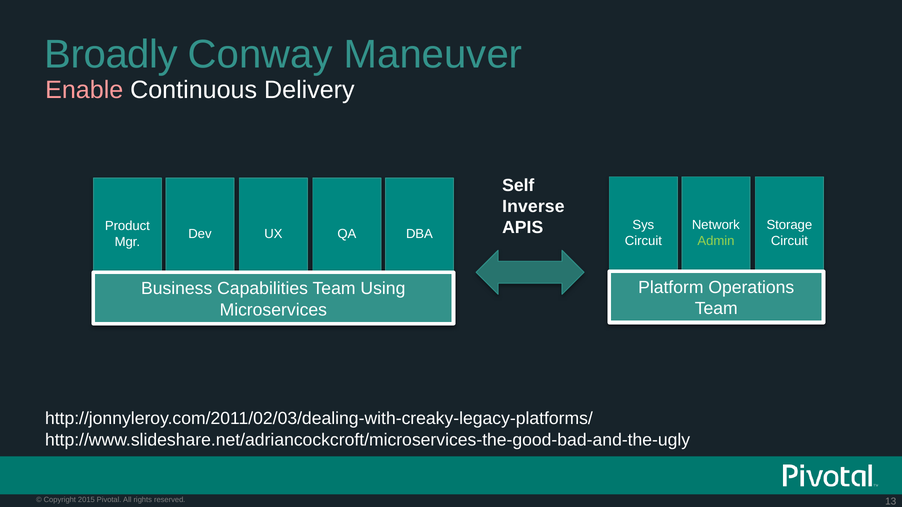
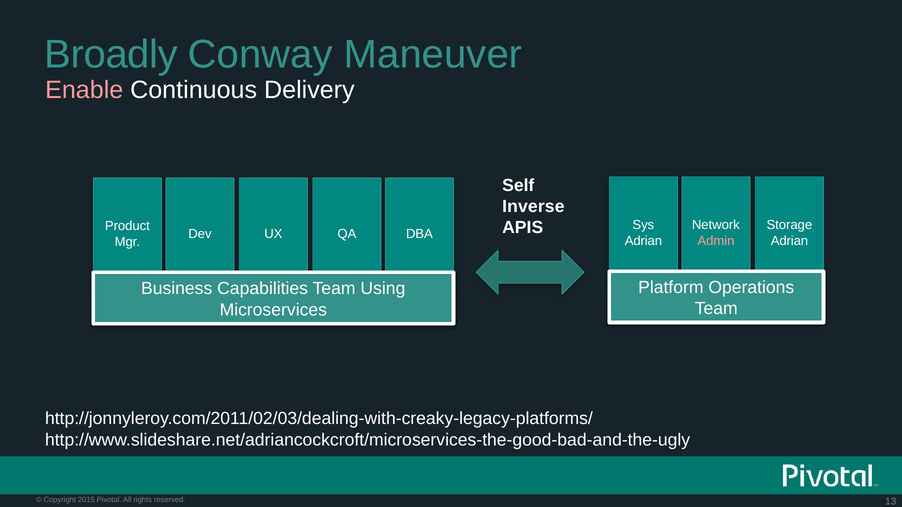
Circuit at (643, 241): Circuit -> Adrian
Admin colour: light green -> pink
Circuit at (789, 241): Circuit -> Adrian
